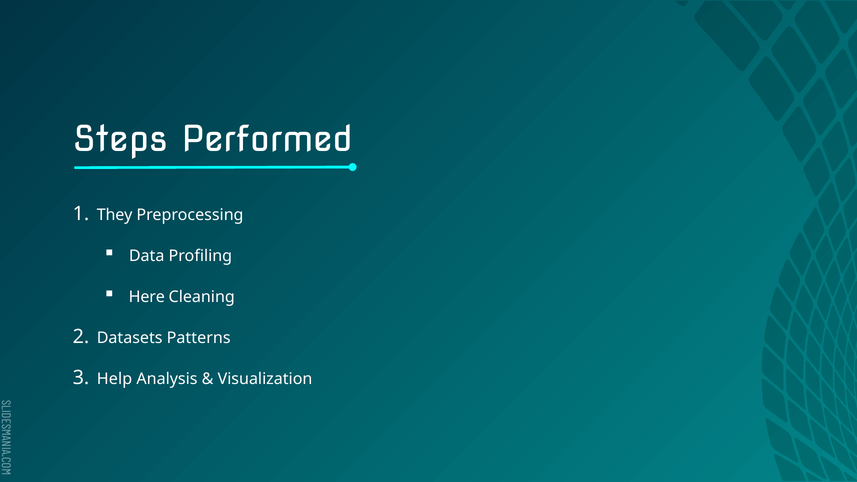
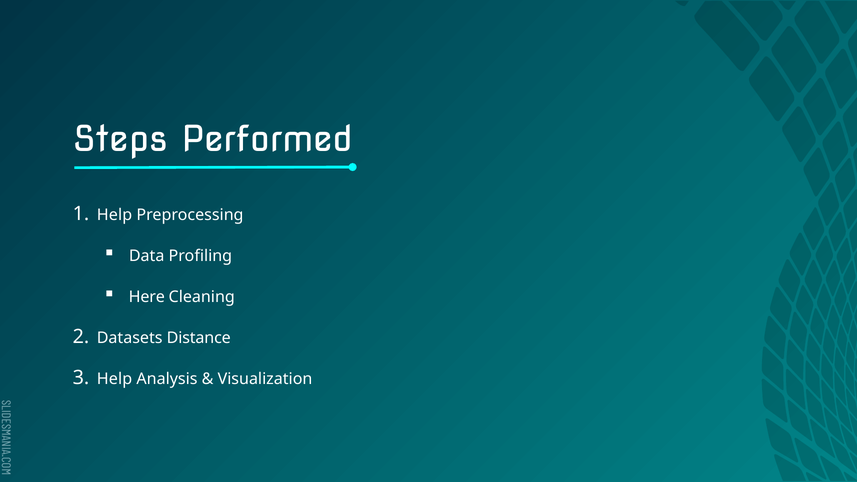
They at (115, 215): They -> Help
Patterns: Patterns -> Distance
